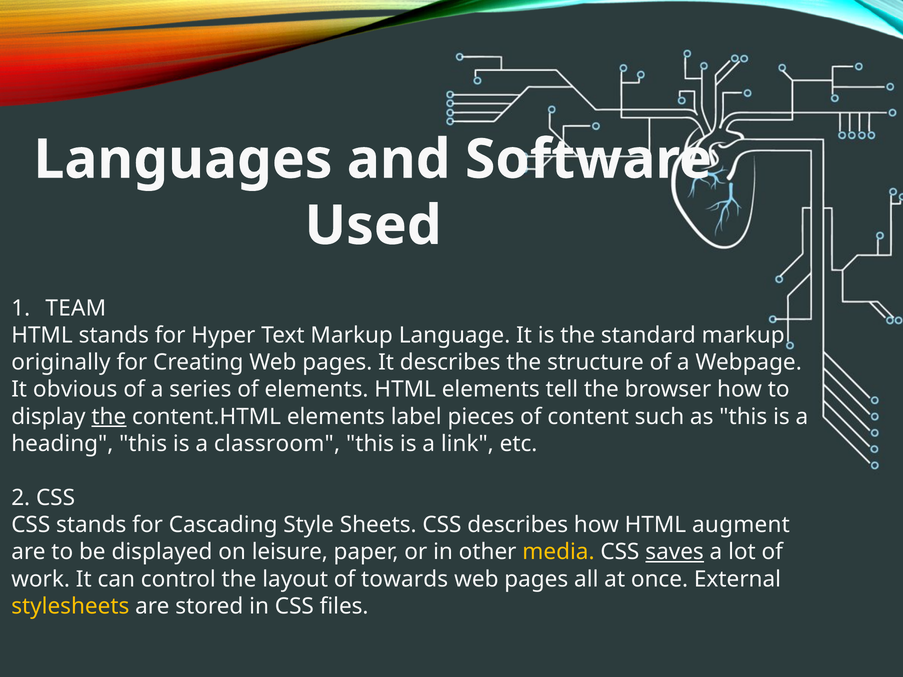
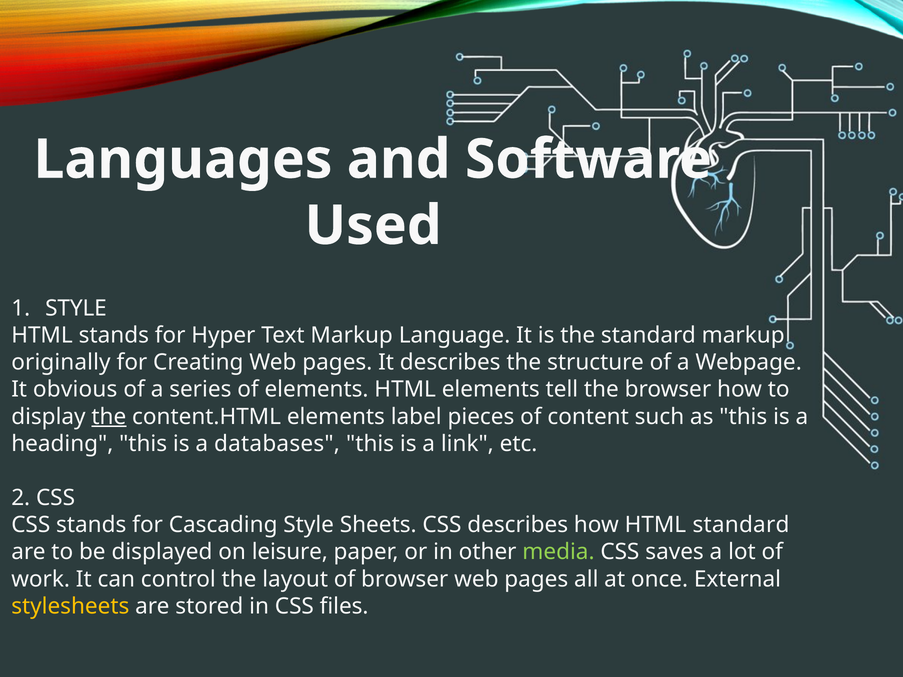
TEAM at (76, 308): TEAM -> STYLE
classroom: classroom -> databases
HTML augment: augment -> standard
media colour: yellow -> light green
saves underline: present -> none
of towards: towards -> browser
